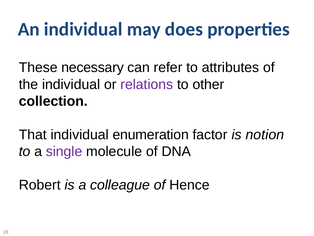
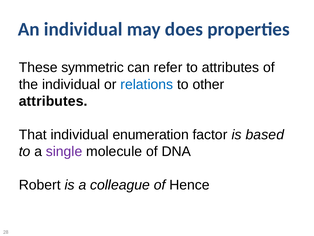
necessary: necessary -> symmetric
relations colour: purple -> blue
collection at (53, 101): collection -> attributes
notion: notion -> based
